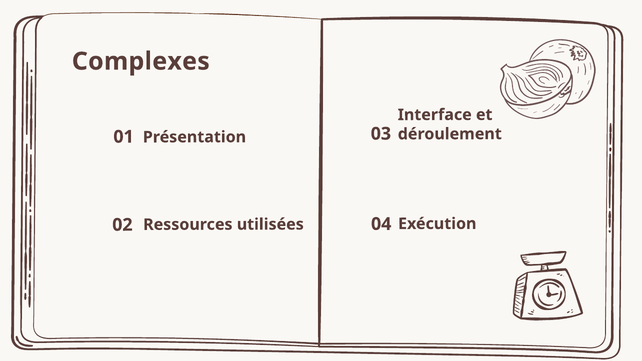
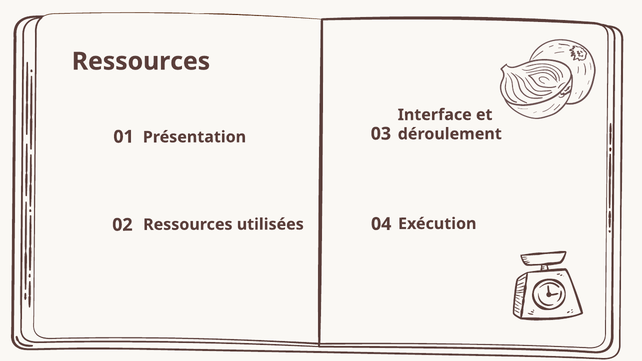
Complexes at (141, 61): Complexes -> Ressources
